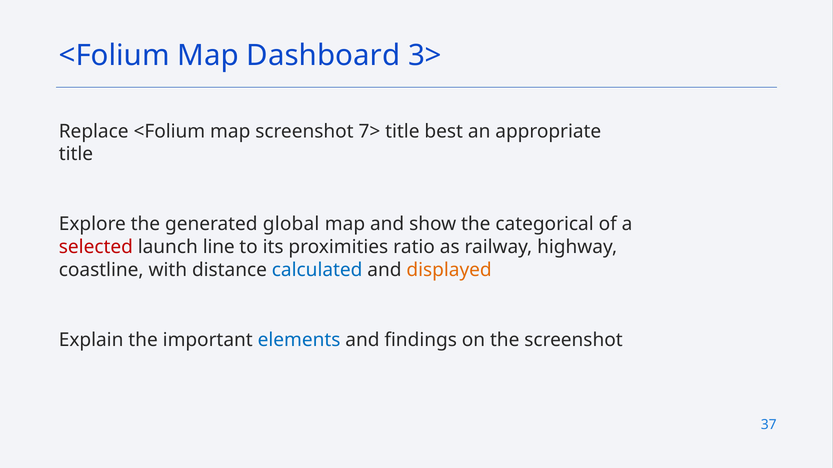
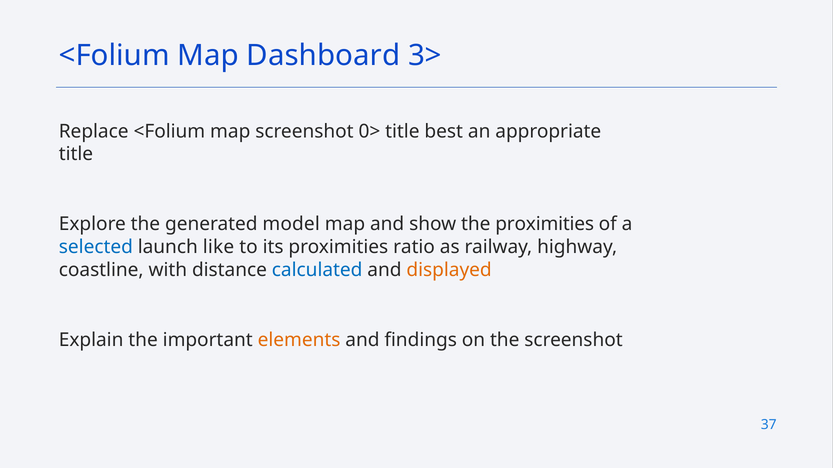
7>: 7> -> 0>
global: global -> model
the categorical: categorical -> proximities
selected colour: red -> blue
line: line -> like
elements colour: blue -> orange
